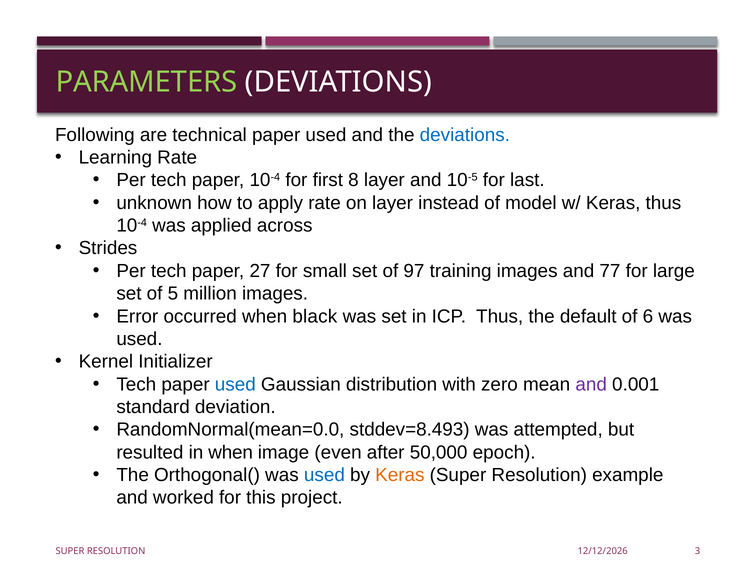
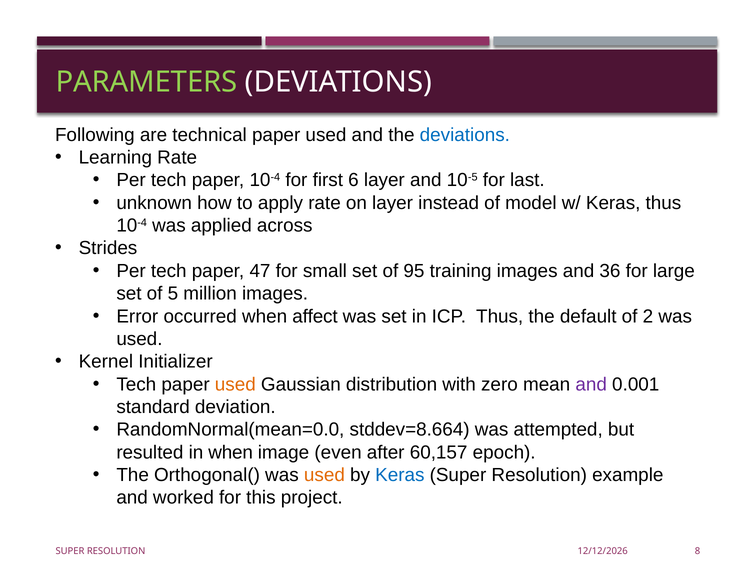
8: 8 -> 6
27: 27 -> 47
97: 97 -> 95
77: 77 -> 36
black: black -> affect
6: 6 -> 2
used at (235, 384) colour: blue -> orange
stddev=8.493: stddev=8.493 -> stddev=8.664
50,000: 50,000 -> 60,157
used at (324, 474) colour: blue -> orange
Keras at (400, 474) colour: orange -> blue
3: 3 -> 8
